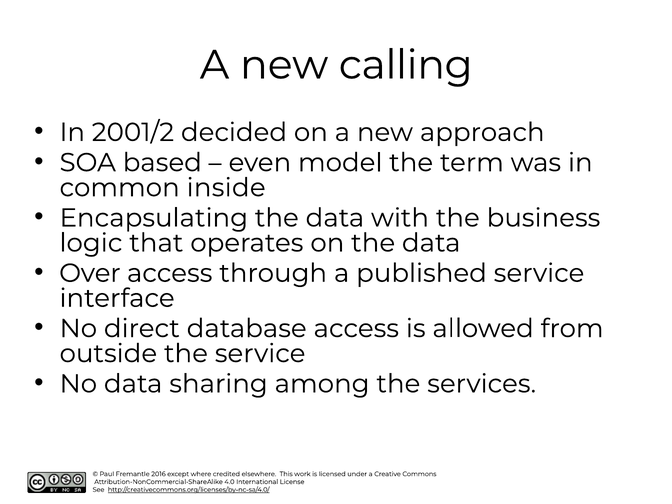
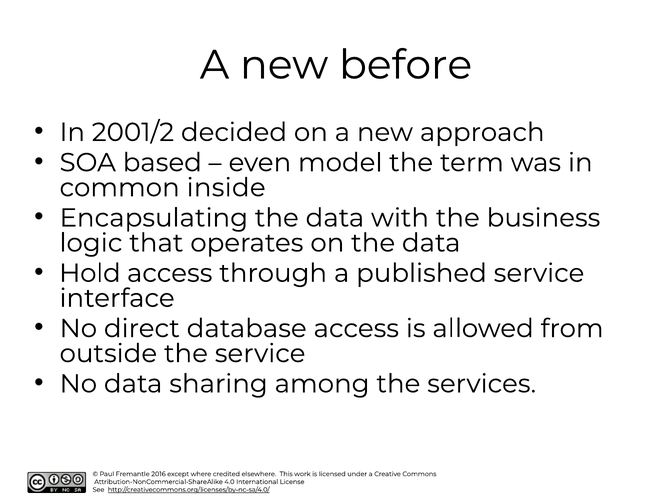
calling: calling -> before
Over: Over -> Hold
